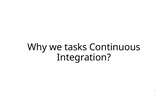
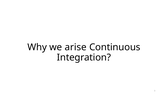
tasks: tasks -> arise
